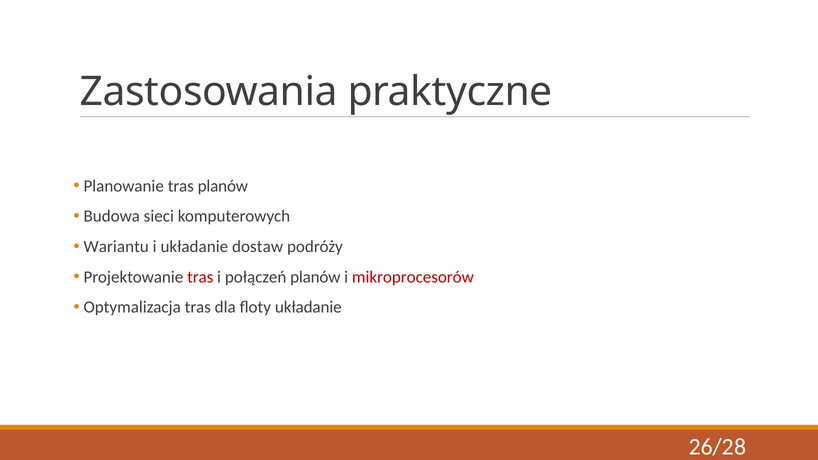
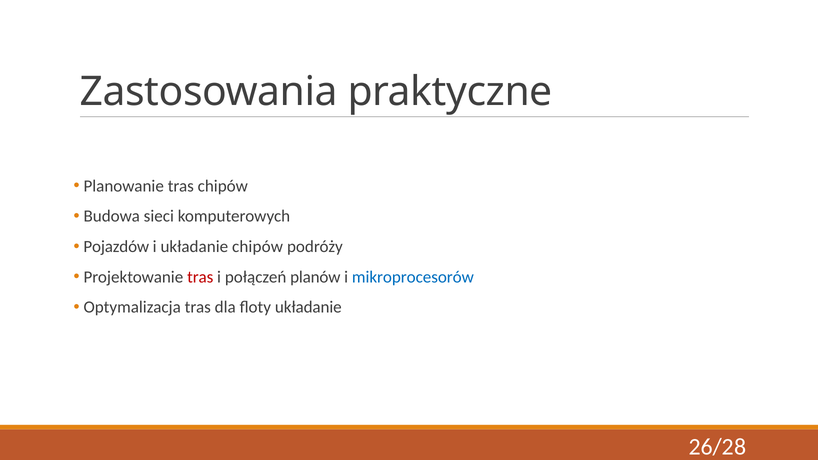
tras planów: planów -> chipów
Wariantu: Wariantu -> Pojazdów
układanie dostaw: dostaw -> chipów
mikroprocesorów colour: red -> blue
